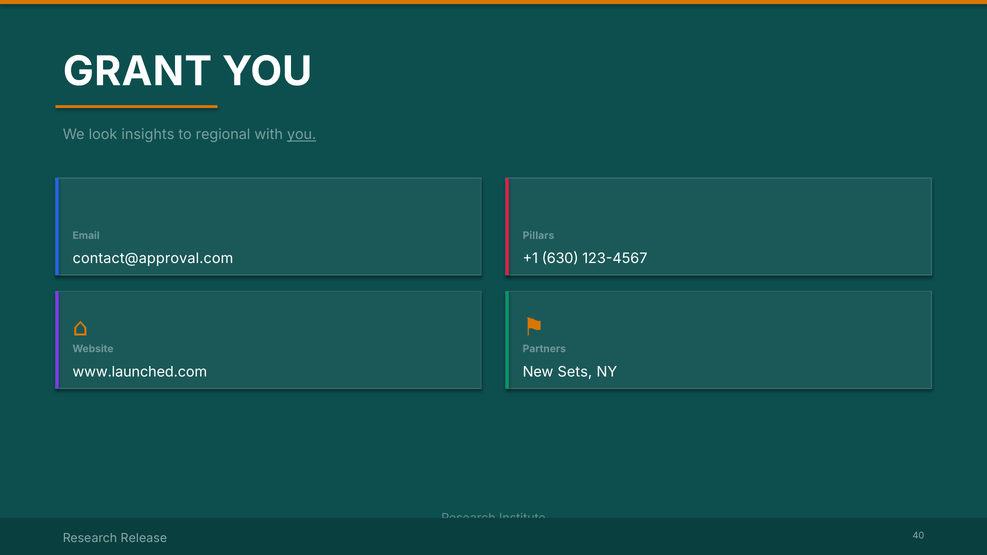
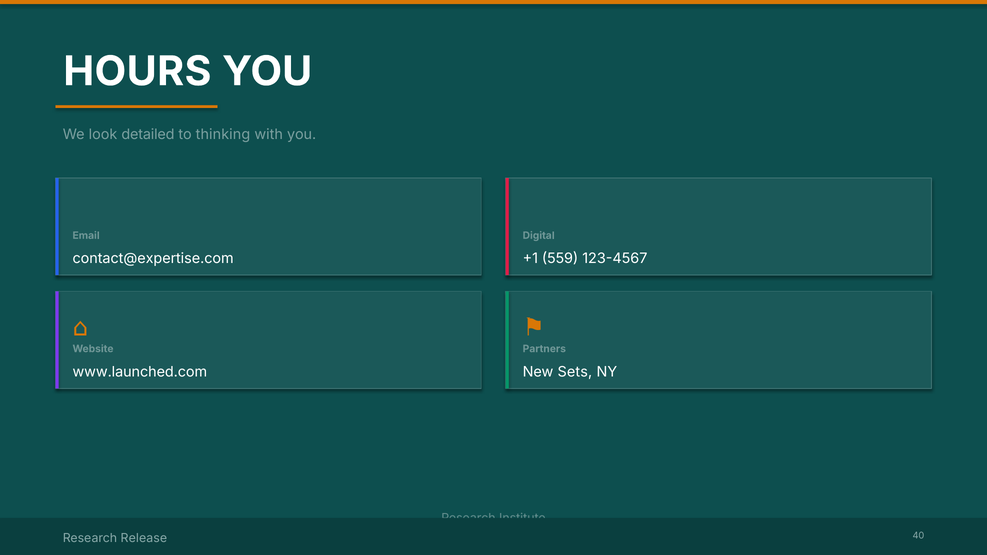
GRANT: GRANT -> HOURS
insights: insights -> detailed
regional: regional -> thinking
you at (302, 135) underline: present -> none
Pillars: Pillars -> Digital
contact@approval.com: contact@approval.com -> contact@expertise.com
630: 630 -> 559
